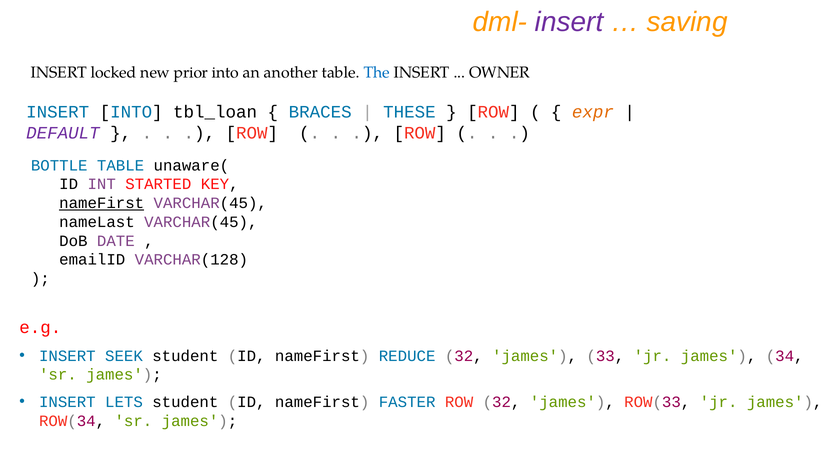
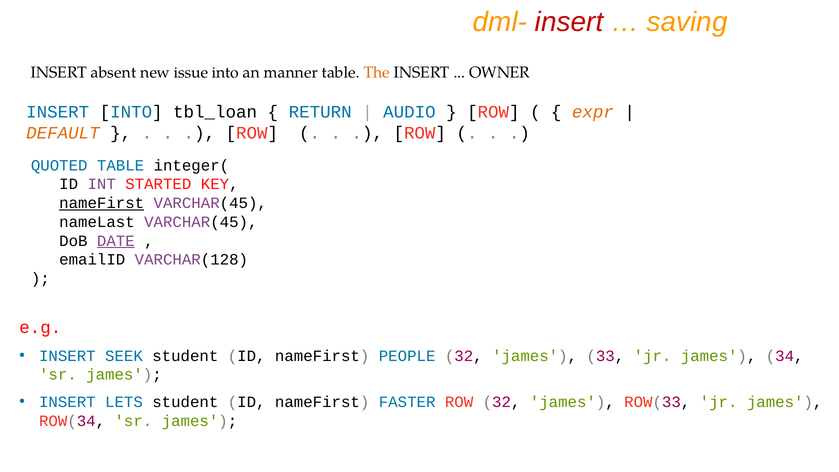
insert at (569, 22) colour: purple -> red
locked: locked -> absent
prior: prior -> issue
another: another -> manner
The colour: blue -> orange
BRACES: BRACES -> RETURN
THESE: THESE -> AUDIO
DEFAULT colour: purple -> orange
BOTTLE: BOTTLE -> QUOTED
unaware(: unaware( -> integer(
DATE underline: none -> present
REDUCE: REDUCE -> PEOPLE
